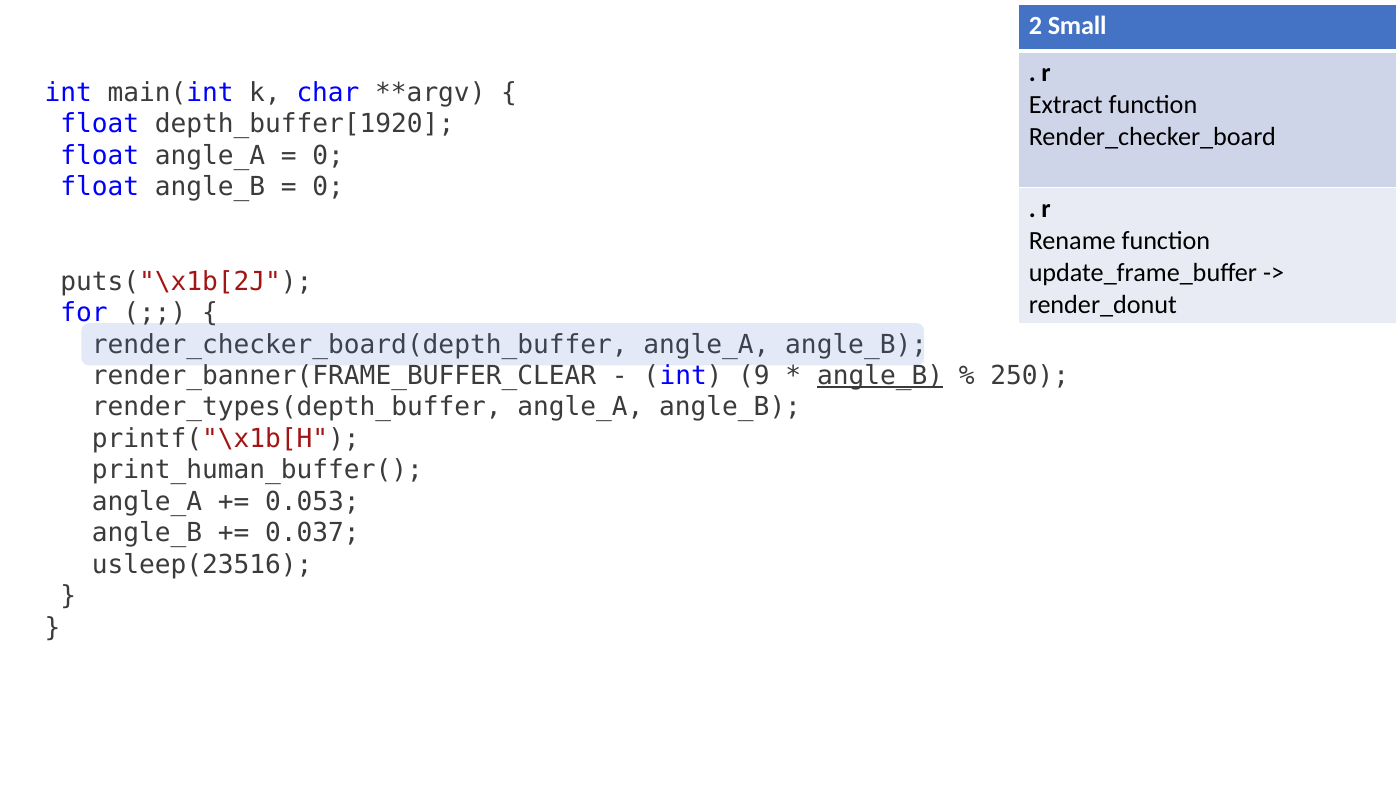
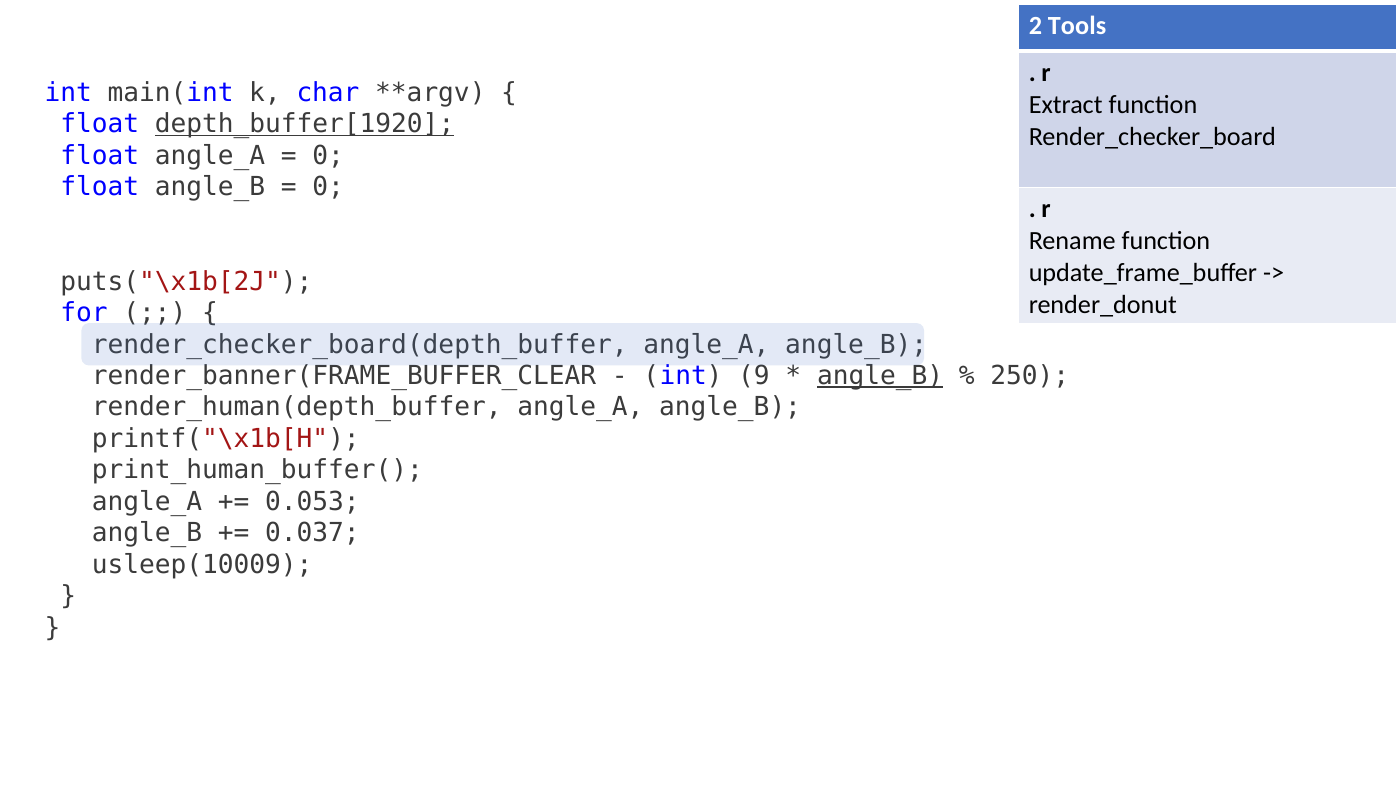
Small: Small -> Tools
depth_buffer[1920 underline: none -> present
render_types(depth_buffer: render_types(depth_buffer -> render_human(depth_buffer
usleep(23516: usleep(23516 -> usleep(10009
